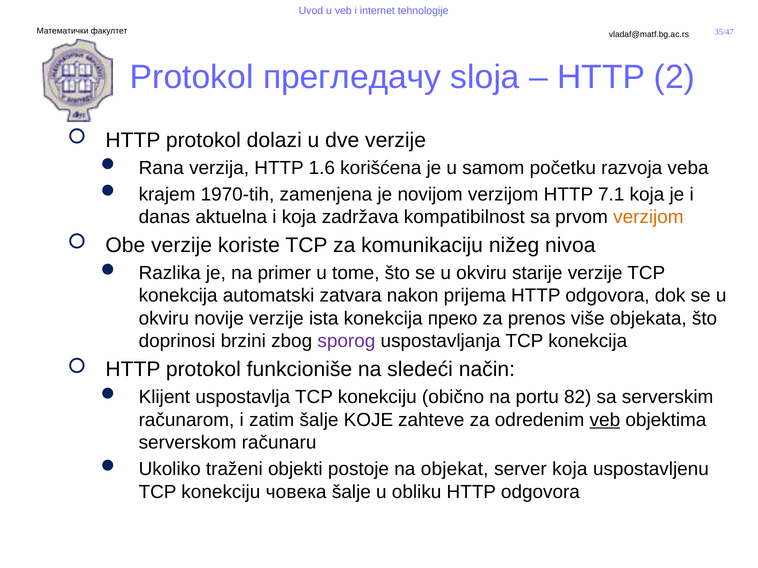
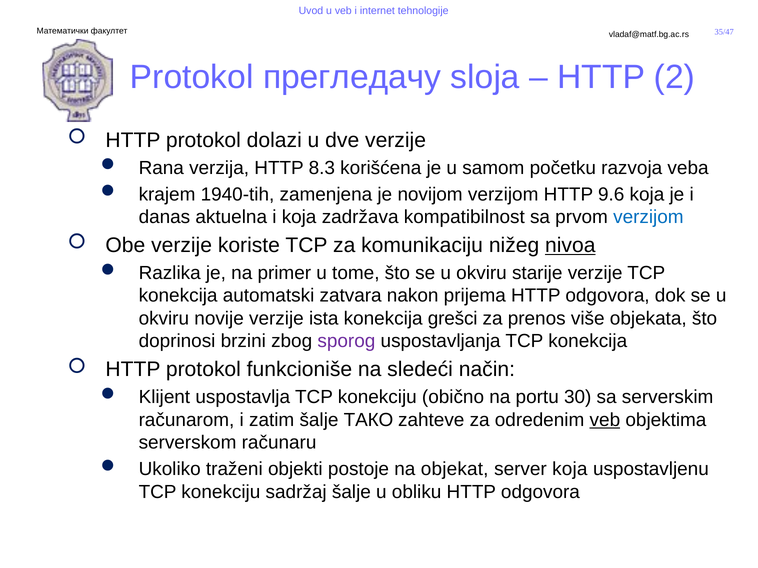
1.6: 1.6 -> 8.3
1970-tih: 1970-tih -> 1940-tih
7.1: 7.1 -> 9.6
verzijom at (648, 217) colour: orange -> blue
nivoa underline: none -> present
преко: преко -> grešci
82: 82 -> 30
KOJE: KOJE -> ТАКО
човека: човека -> sadržaj
